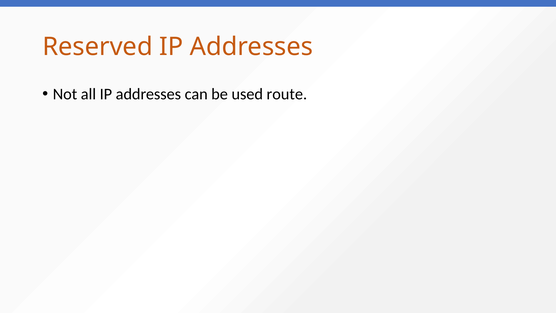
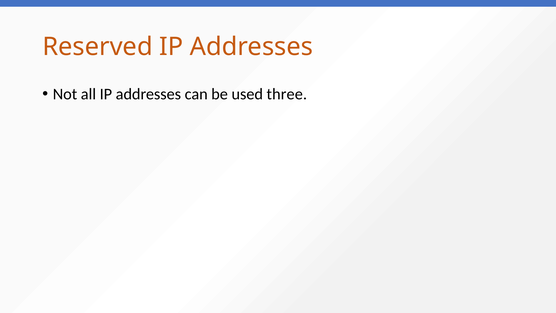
route: route -> three
